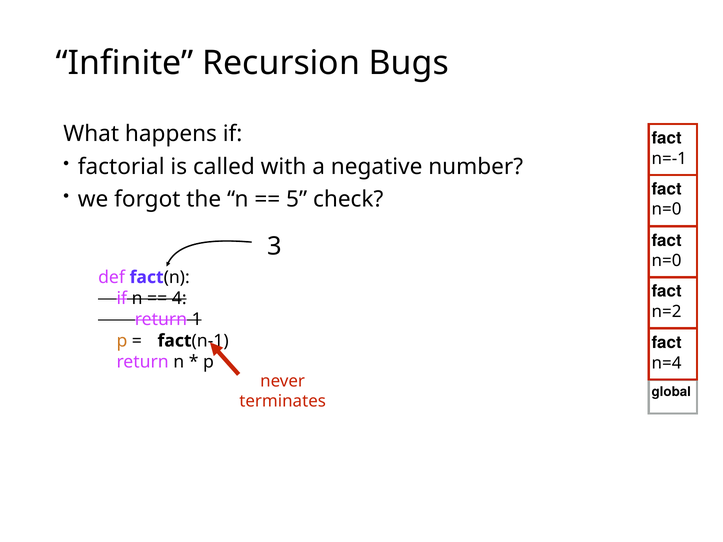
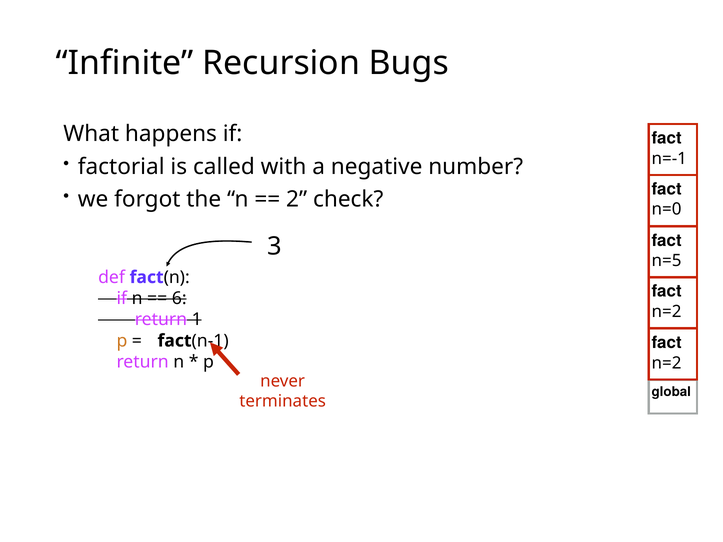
5: 5 -> 2
n=0 at (667, 261): n=0 -> n=5
4: 4 -> 6
n=4 at (667, 363): n=4 -> n=2
